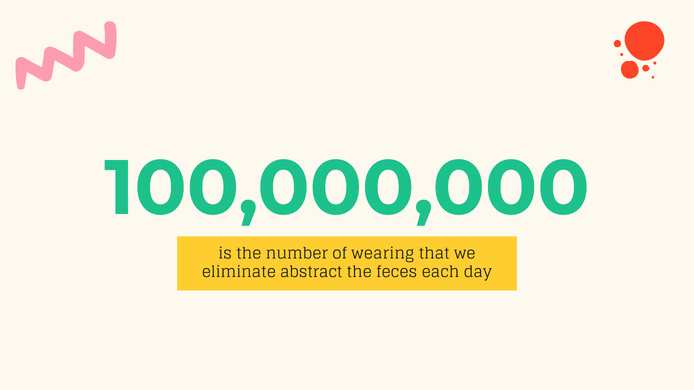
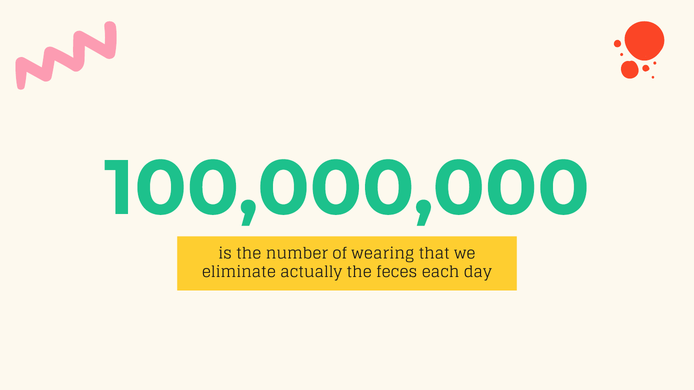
abstract: abstract -> actually
